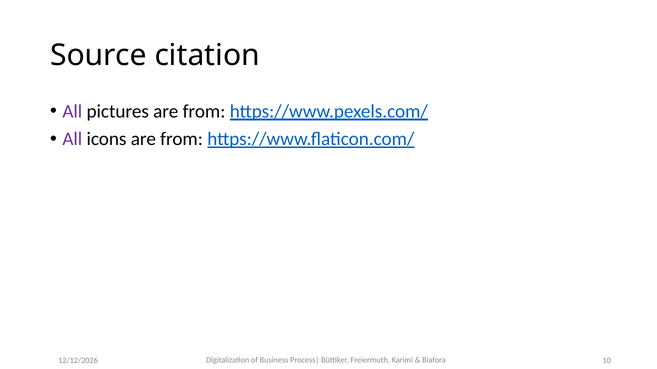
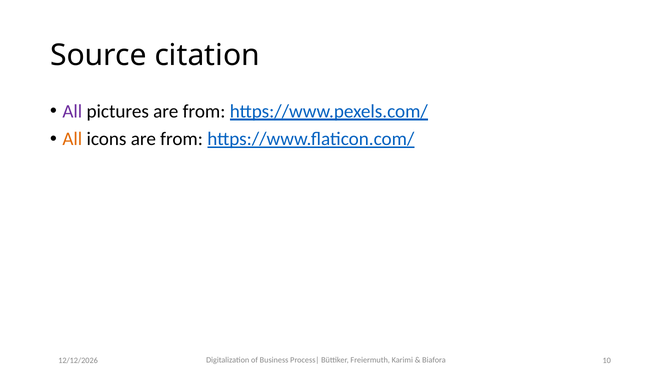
All at (72, 139) colour: purple -> orange
